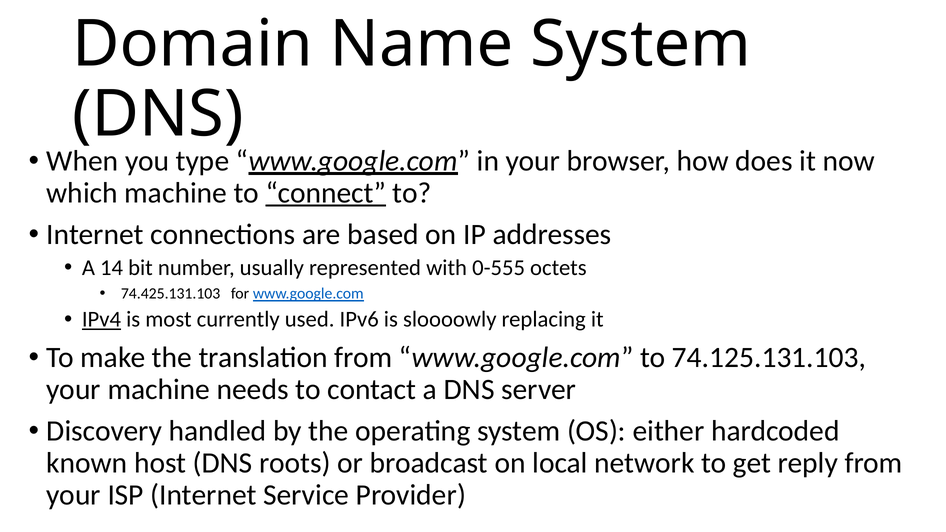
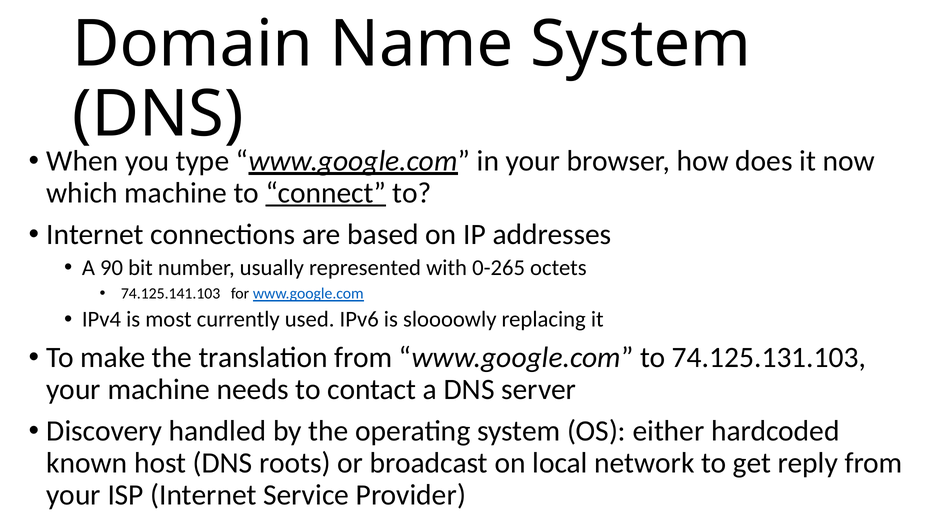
14: 14 -> 90
0-555: 0-555 -> 0-265
74.425.131.103: 74.425.131.103 -> 74.125.141.103
IPv4 underline: present -> none
